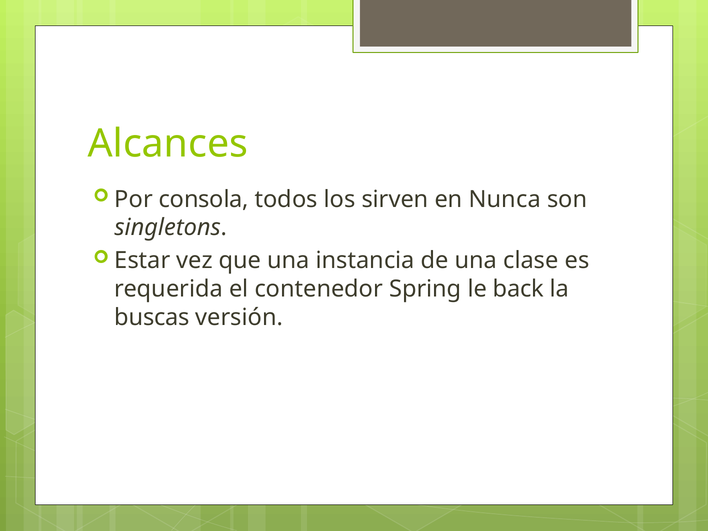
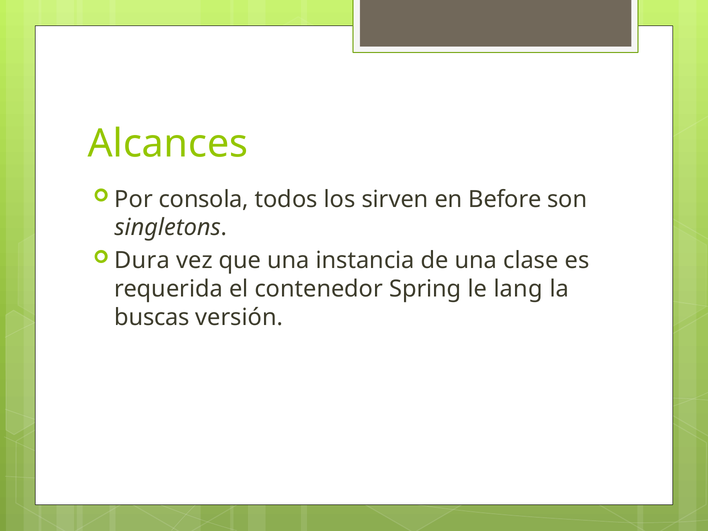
Nunca: Nunca -> Before
Estar: Estar -> Dura
back: back -> lang
